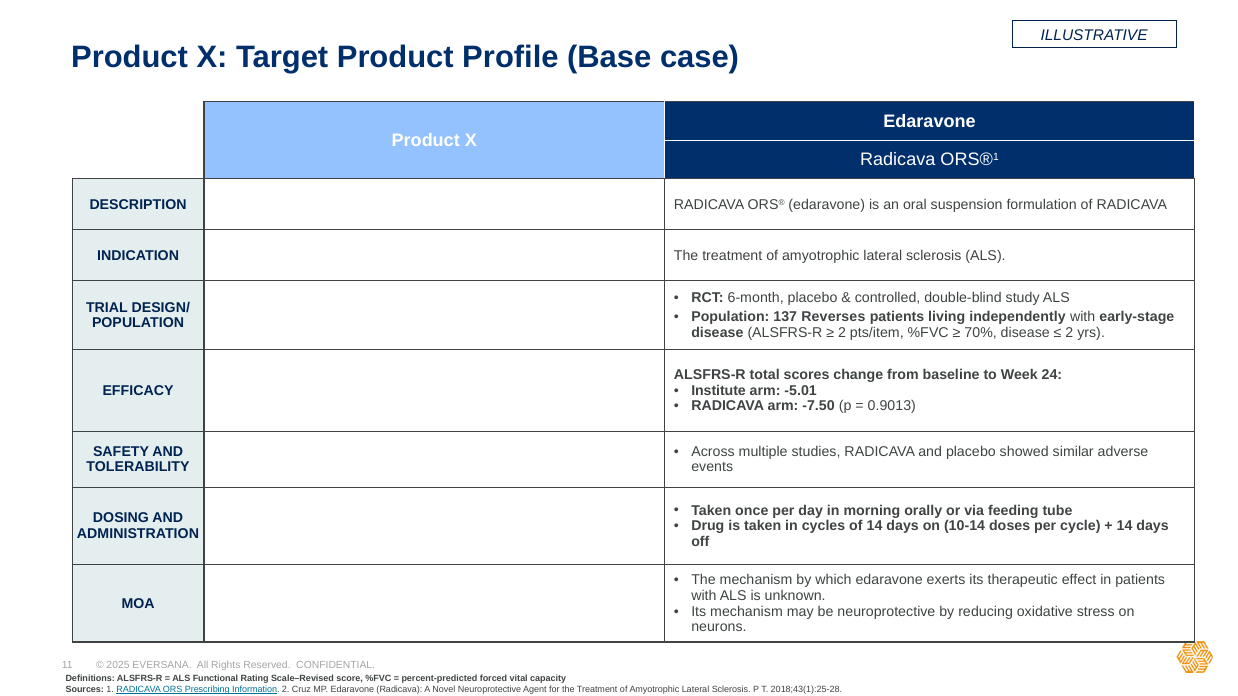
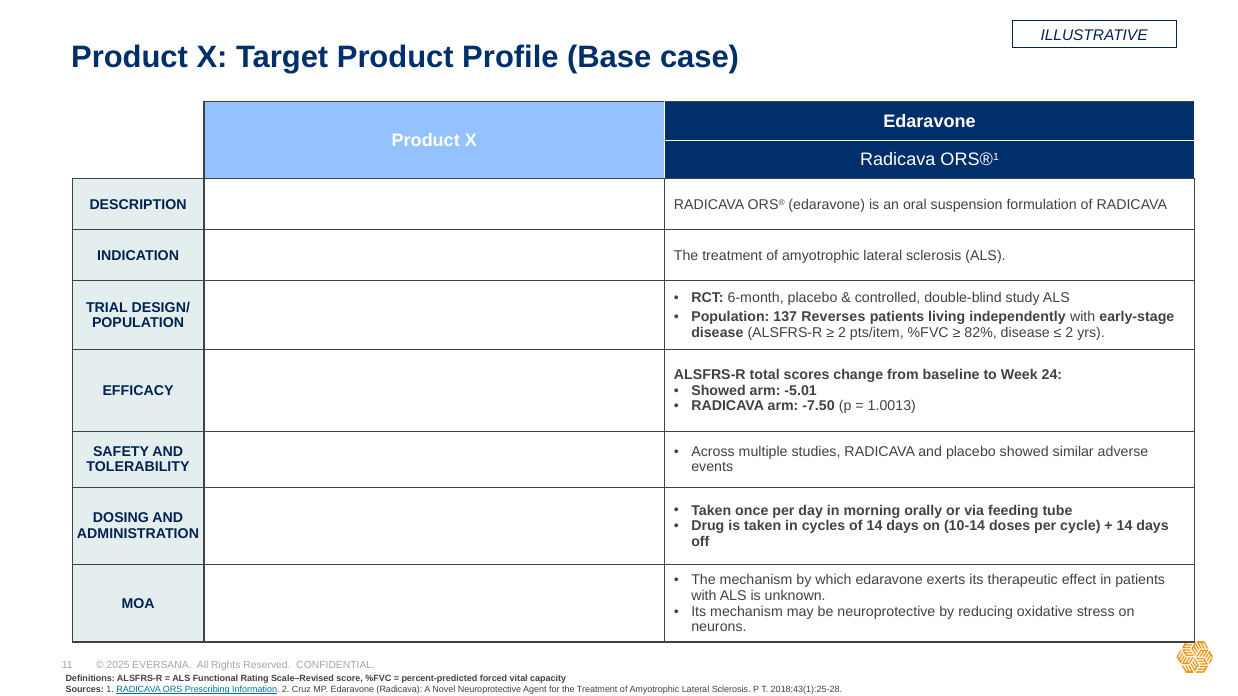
70%: 70% -> 82%
Institute at (719, 391): Institute -> Showed
0.9013: 0.9013 -> 1.0013
